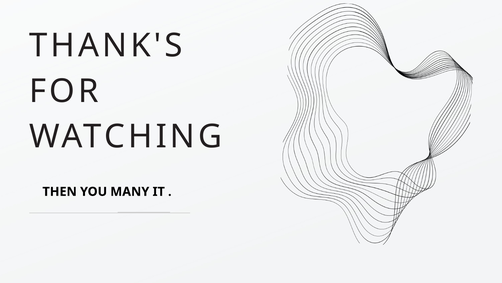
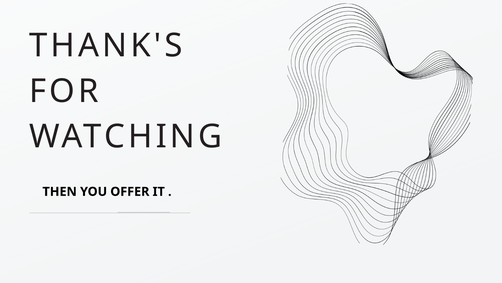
MANY: MANY -> OFFER
